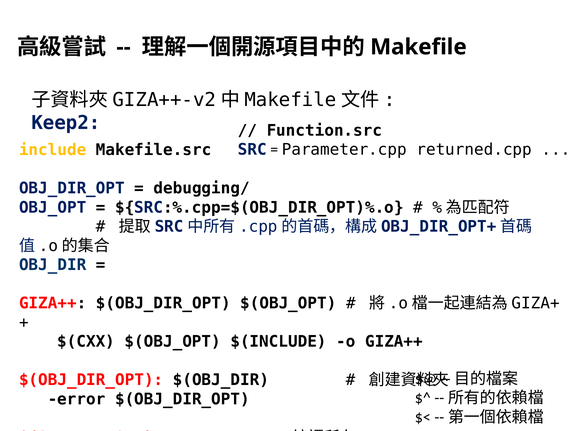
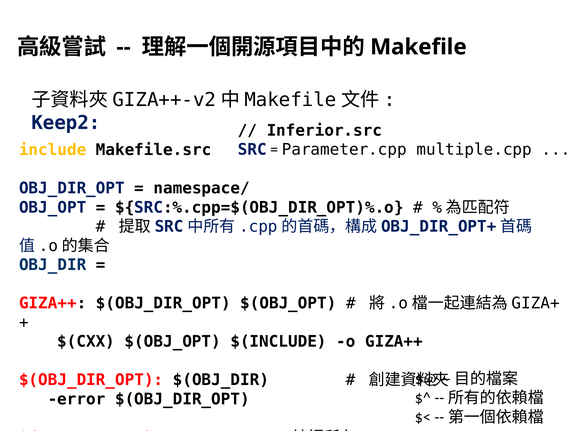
Function.src: Function.src -> Inferior.src
returned.cpp: returned.cpp -> multiple.cpp
debugging/: debugging/ -> namespace/
